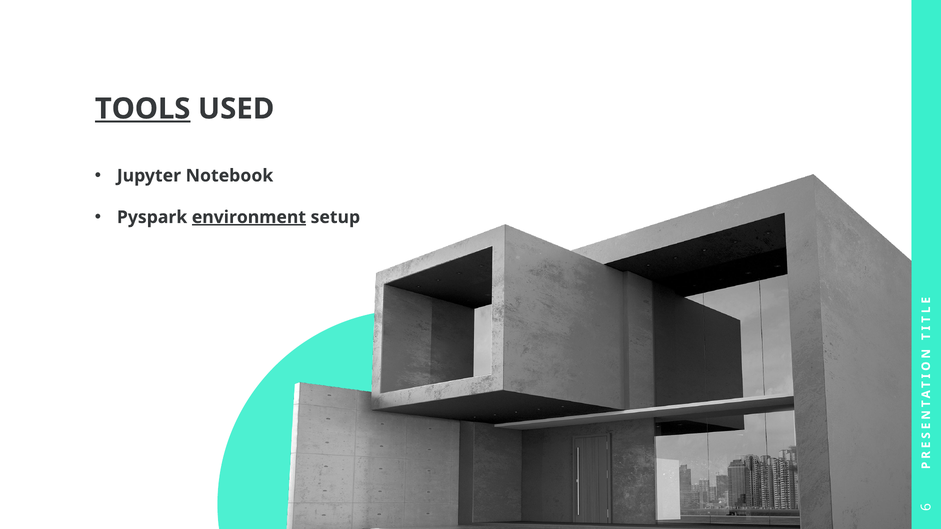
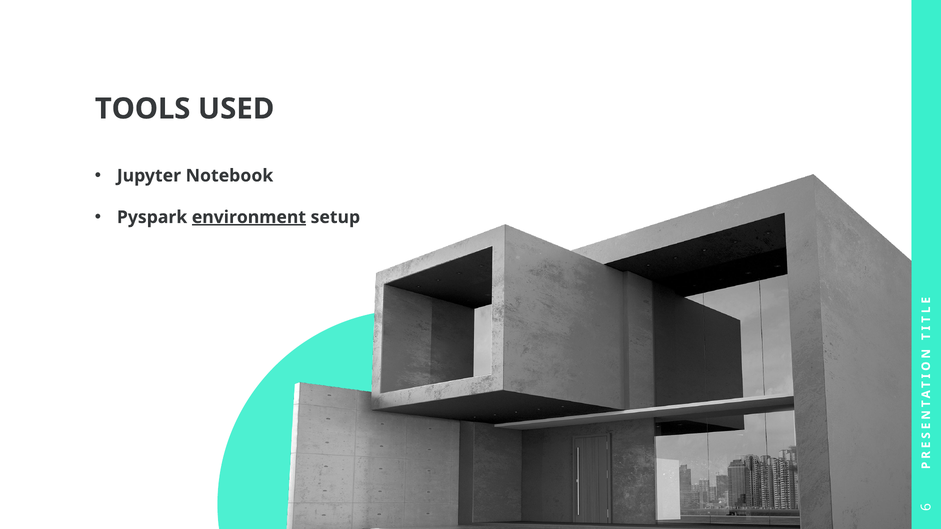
TOOLS underline: present -> none
